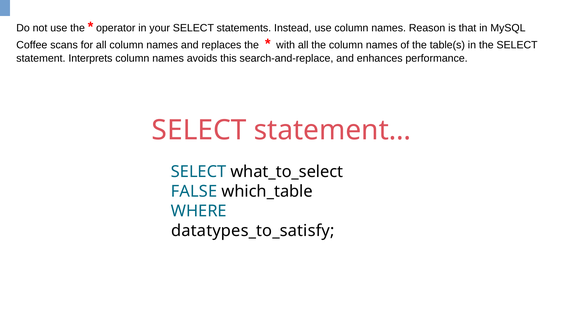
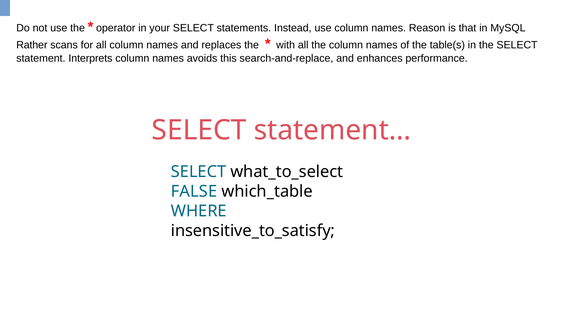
Coffee: Coffee -> Rather
datatypes_to_satisfy: datatypes_to_satisfy -> insensitive_to_satisfy
